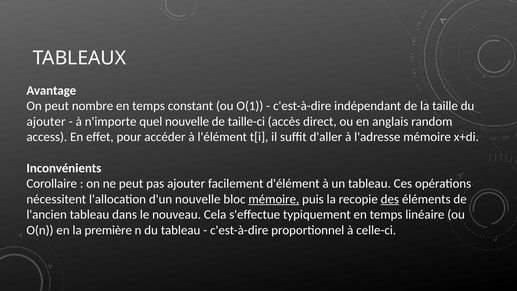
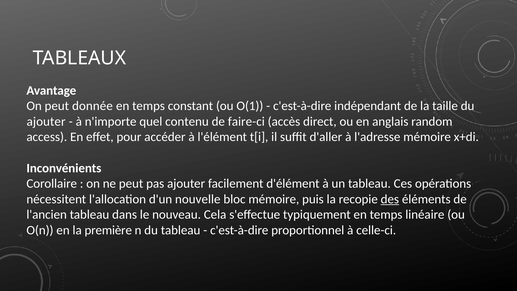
nombre: nombre -> donnée
quel nouvelle: nouvelle -> contenu
taille-ci: taille-ci -> faire-ci
mémoire at (274, 199) underline: present -> none
